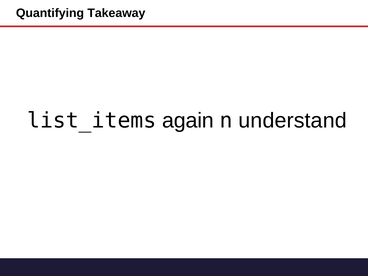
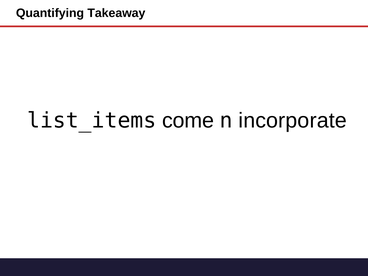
again: again -> come
understand: understand -> incorporate
